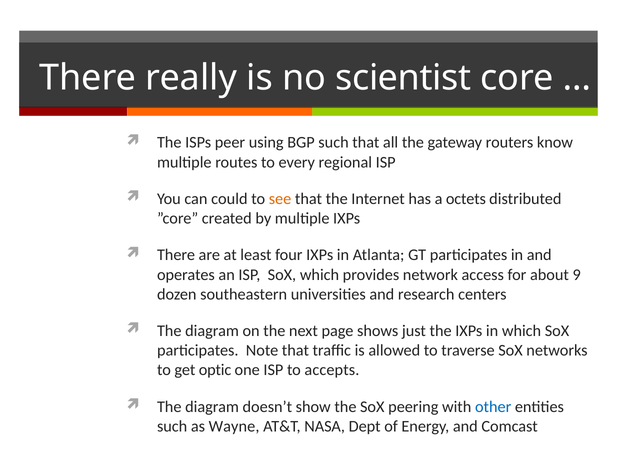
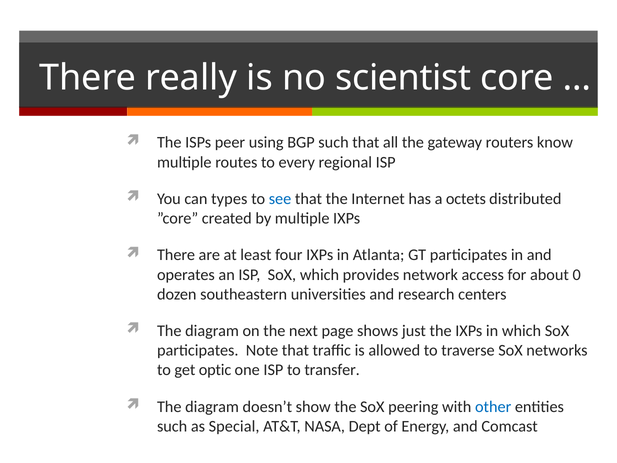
could: could -> types
see colour: orange -> blue
9: 9 -> 0
accepts: accepts -> transfer
Wayne: Wayne -> Special
